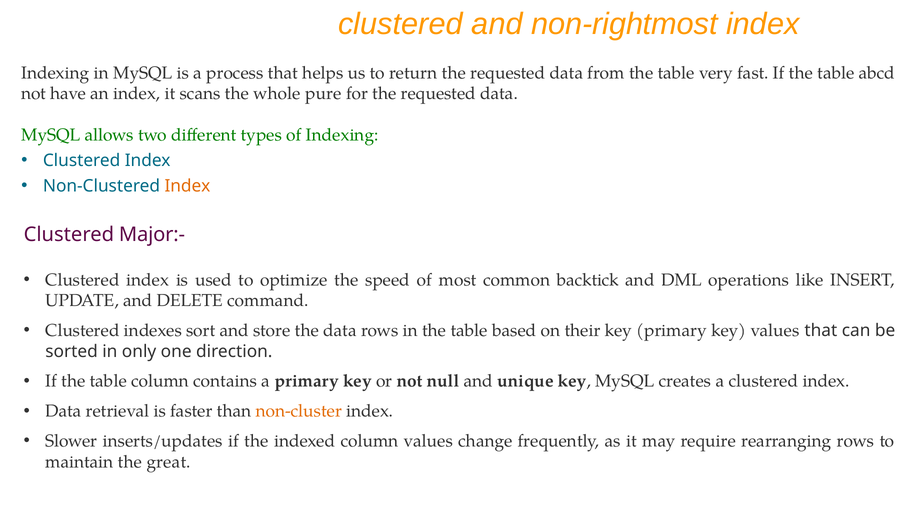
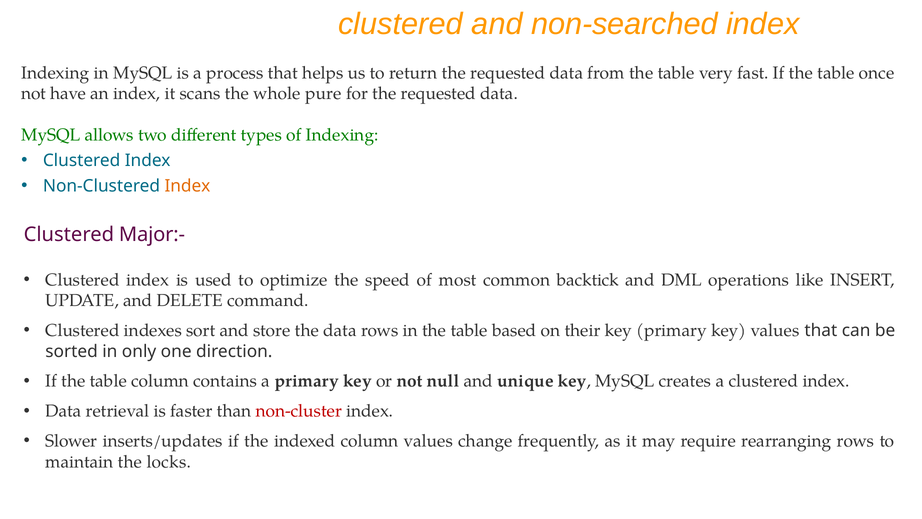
non-rightmost: non-rightmost -> non-searched
abcd: abcd -> once
non-cluster colour: orange -> red
great: great -> locks
